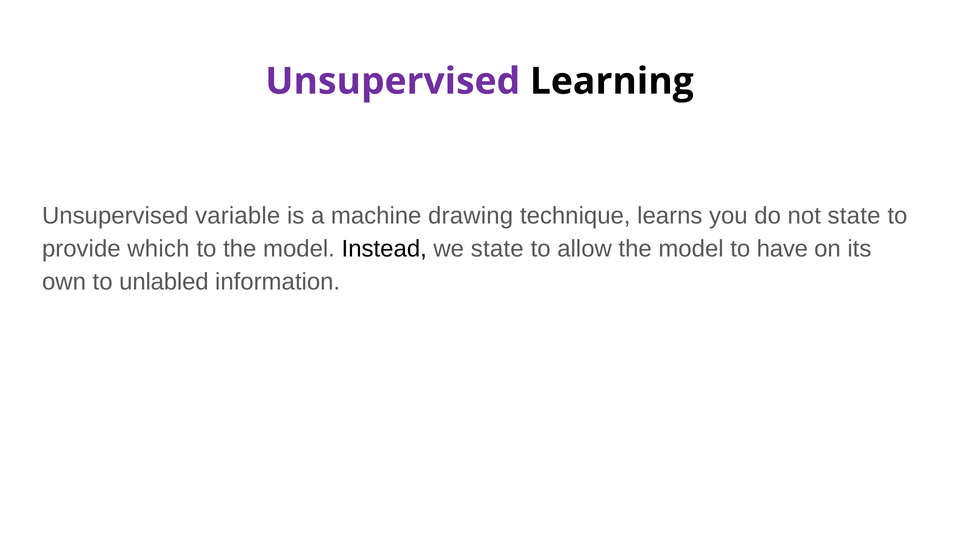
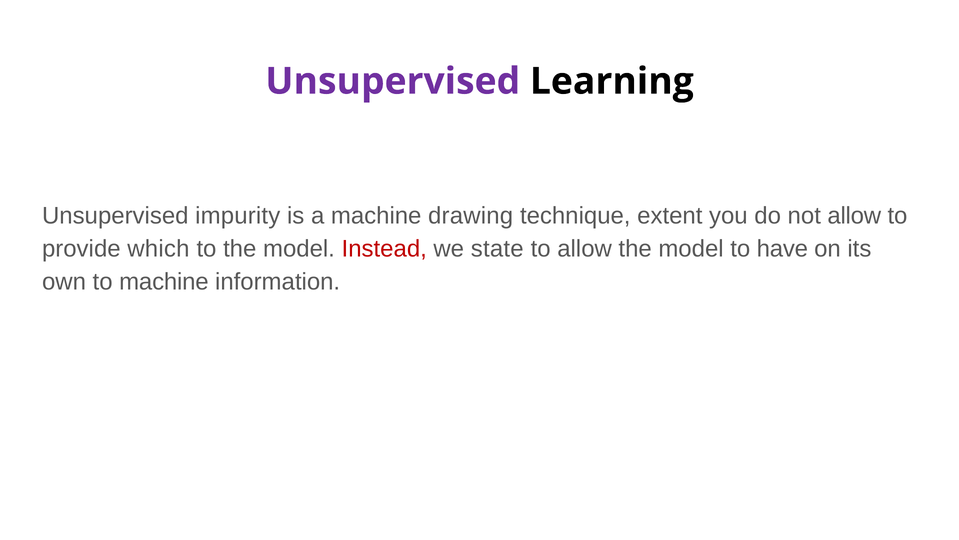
variable: variable -> impurity
learns: learns -> extent
not state: state -> allow
Instead colour: black -> red
to unlabled: unlabled -> machine
